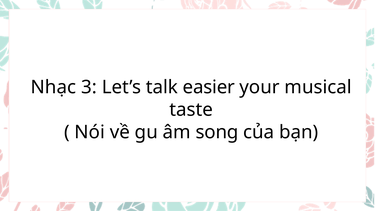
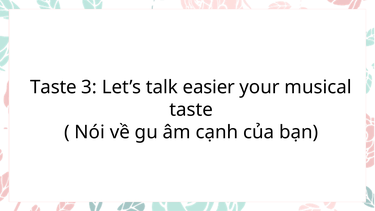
Nhạc at (53, 87): Nhạc -> Taste
song: song -> cạnh
